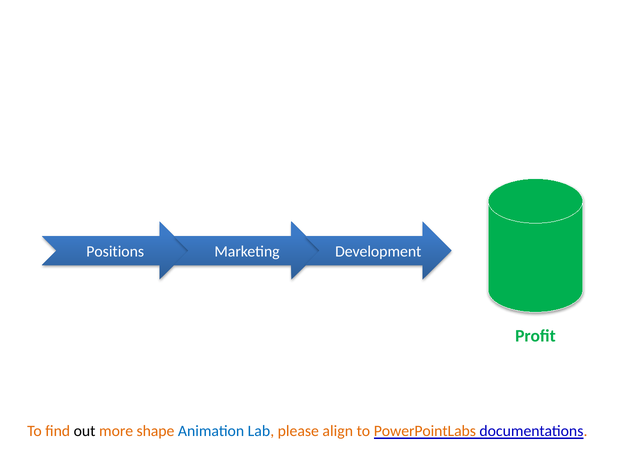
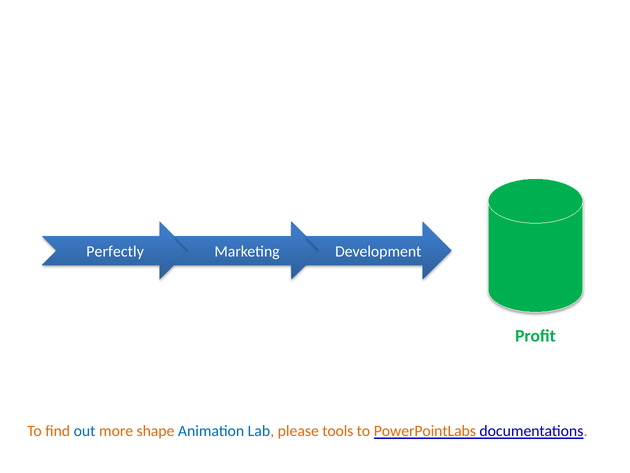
Positions: Positions -> Perfectly
out colour: black -> blue
align: align -> tools
